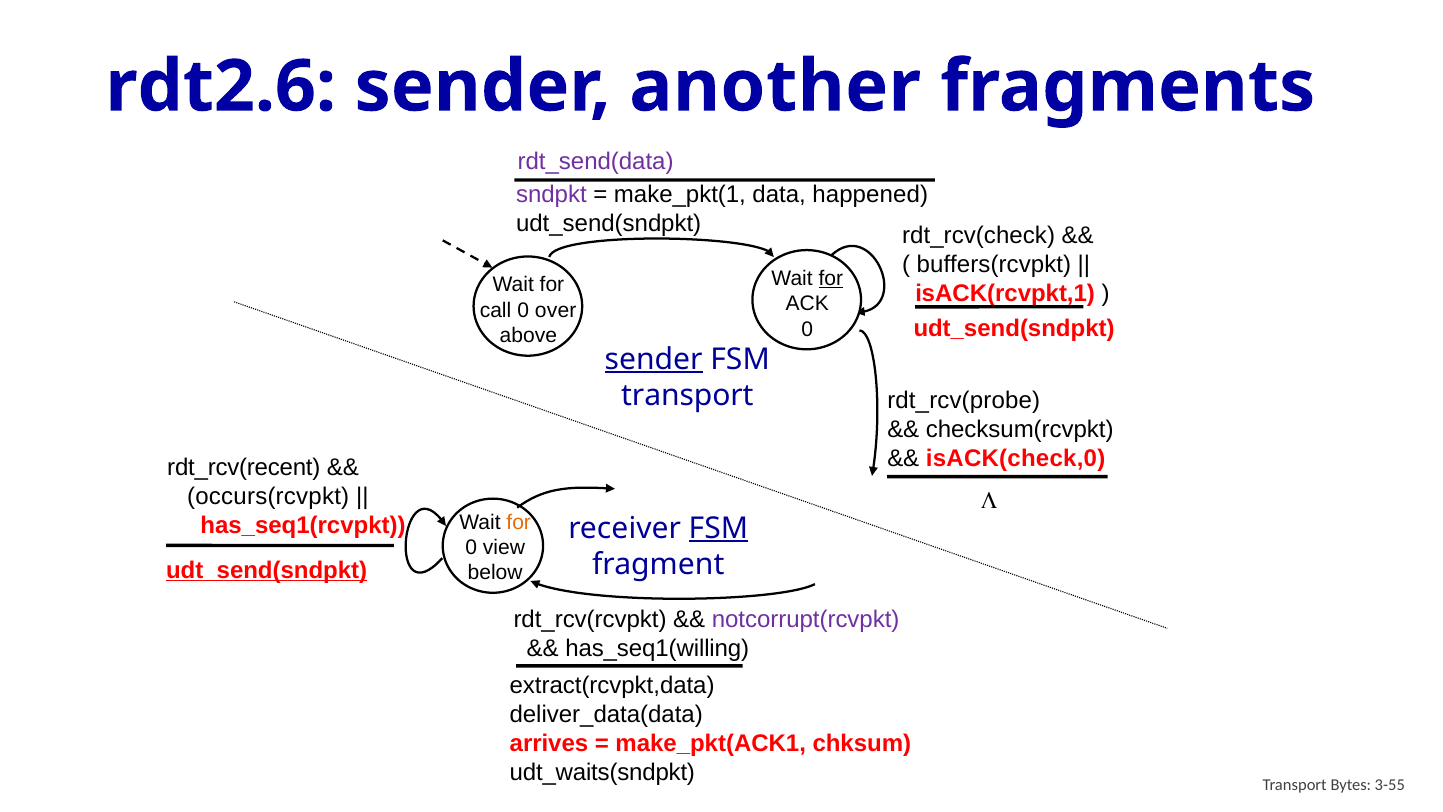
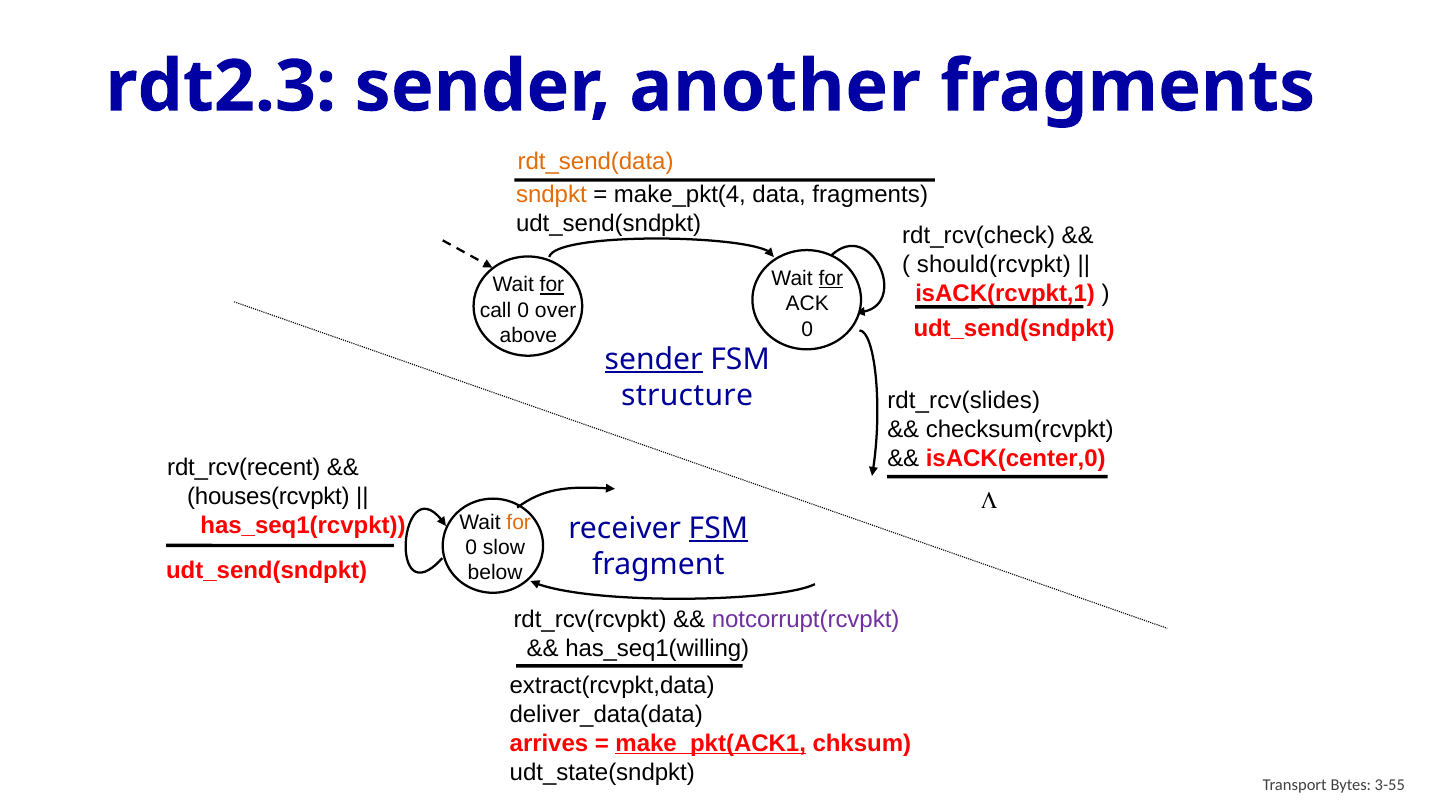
rdt2.6: rdt2.6 -> rdt2.3
rdt_send(data colour: purple -> orange
sndpkt colour: purple -> orange
make_pkt(1: make_pkt(1 -> make_pkt(4
data happened: happened -> fragments
buffers(rcvpkt: buffers(rcvpkt -> should(rcvpkt
for at (552, 285) underline: none -> present
transport at (687, 395): transport -> structure
rdt_rcv(probe: rdt_rcv(probe -> rdt_rcv(slides
isACK(check,0: isACK(check,0 -> isACK(center,0
occurs(rcvpkt: occurs(rcvpkt -> houses(rcvpkt
view: view -> slow
udt_send(sndpkt at (267, 570) underline: present -> none
make_pkt(ACK1 underline: none -> present
udt_waits(sndpkt: udt_waits(sndpkt -> udt_state(sndpkt
